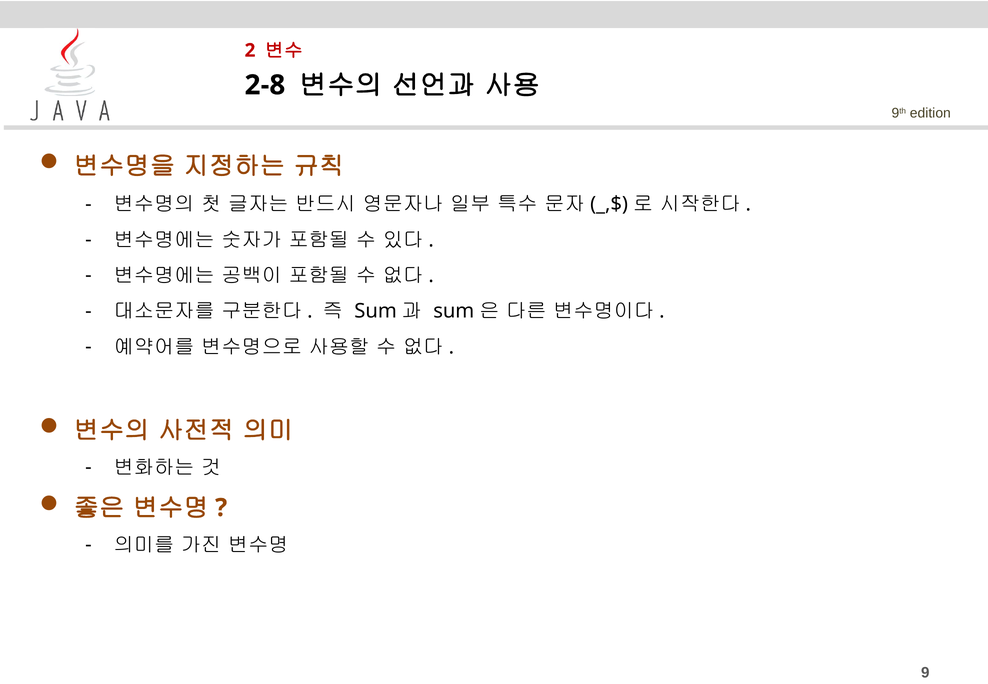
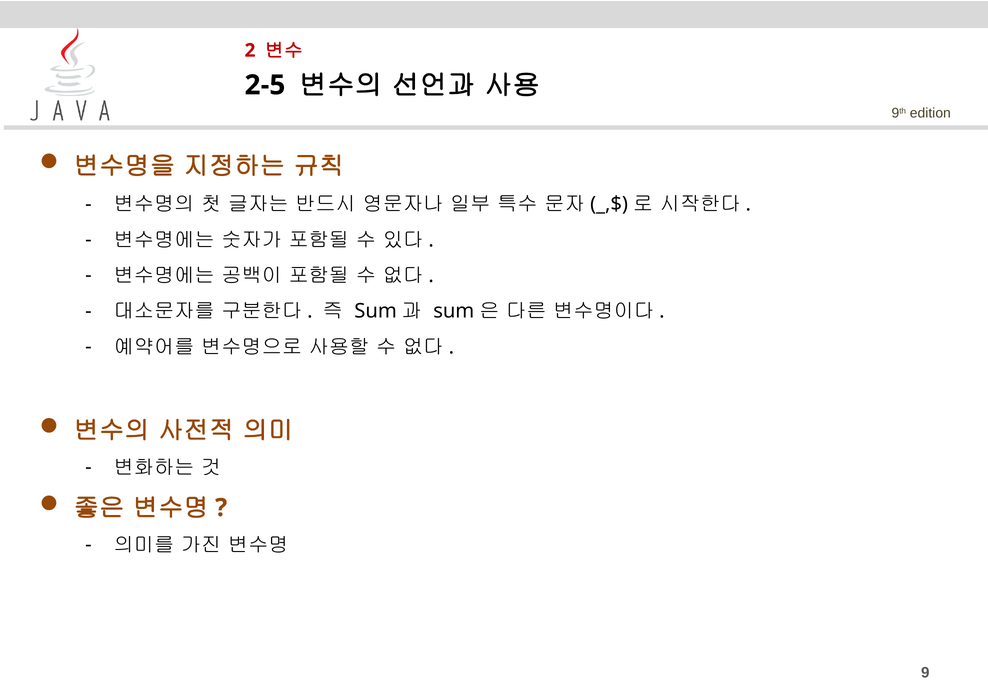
2-8: 2-8 -> 2-5
